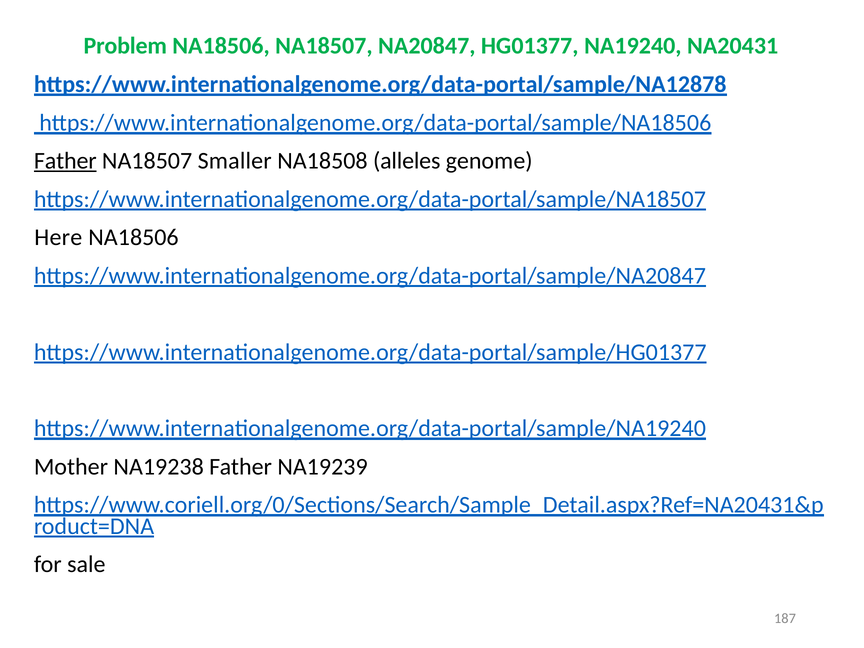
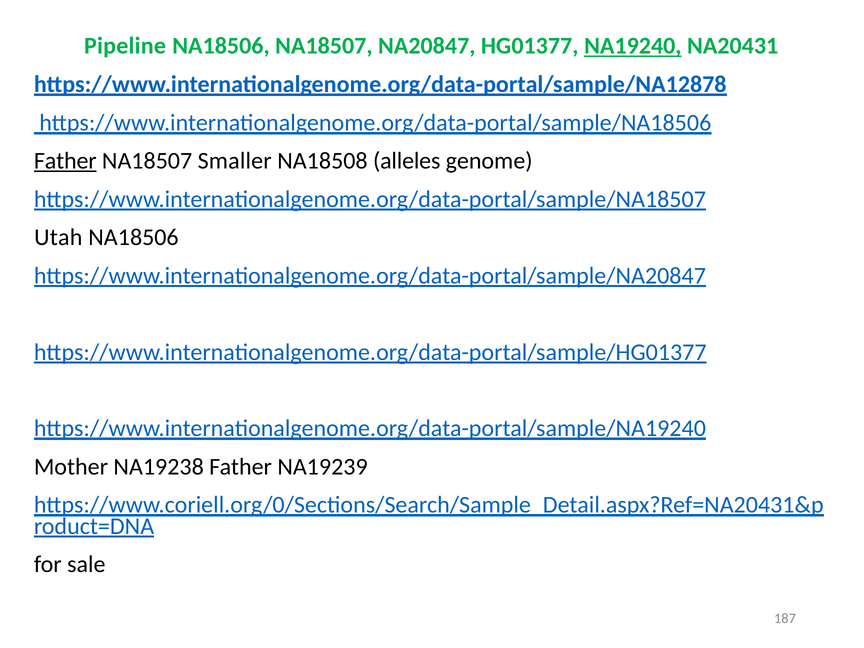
Problem: Problem -> Pipeline
NA19240 underline: none -> present
Here: Here -> Utah
